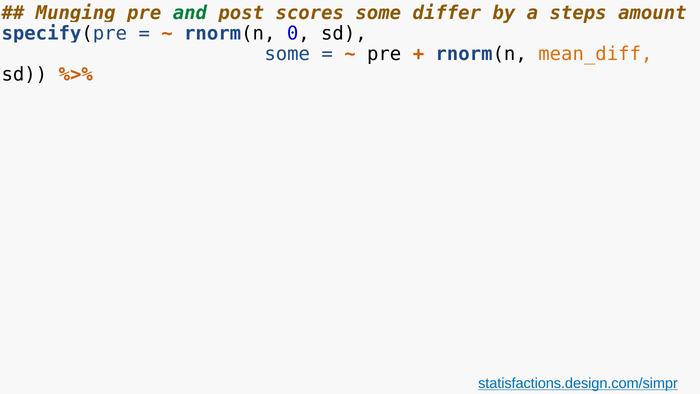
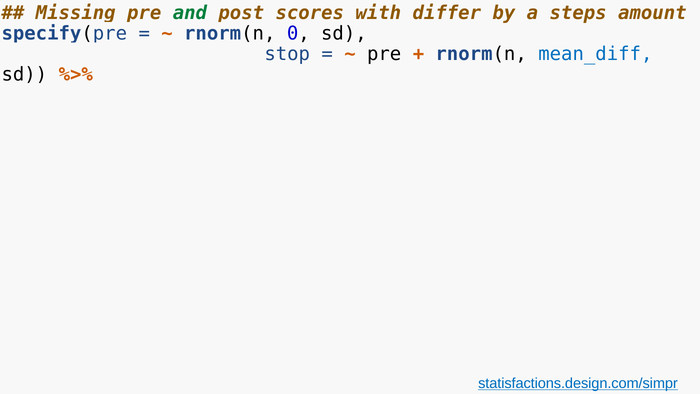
Munging: Munging -> Missing
scores some: some -> with
some at (287, 54): some -> stop
mean_diff colour: orange -> blue
